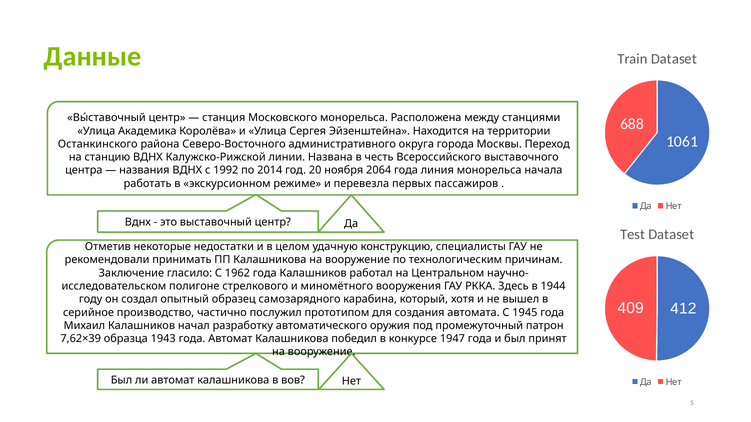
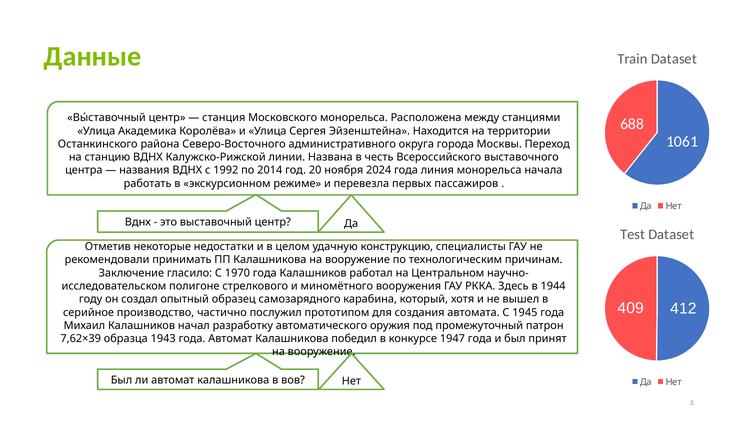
2064: 2064 -> 2024
1962: 1962 -> 1970
